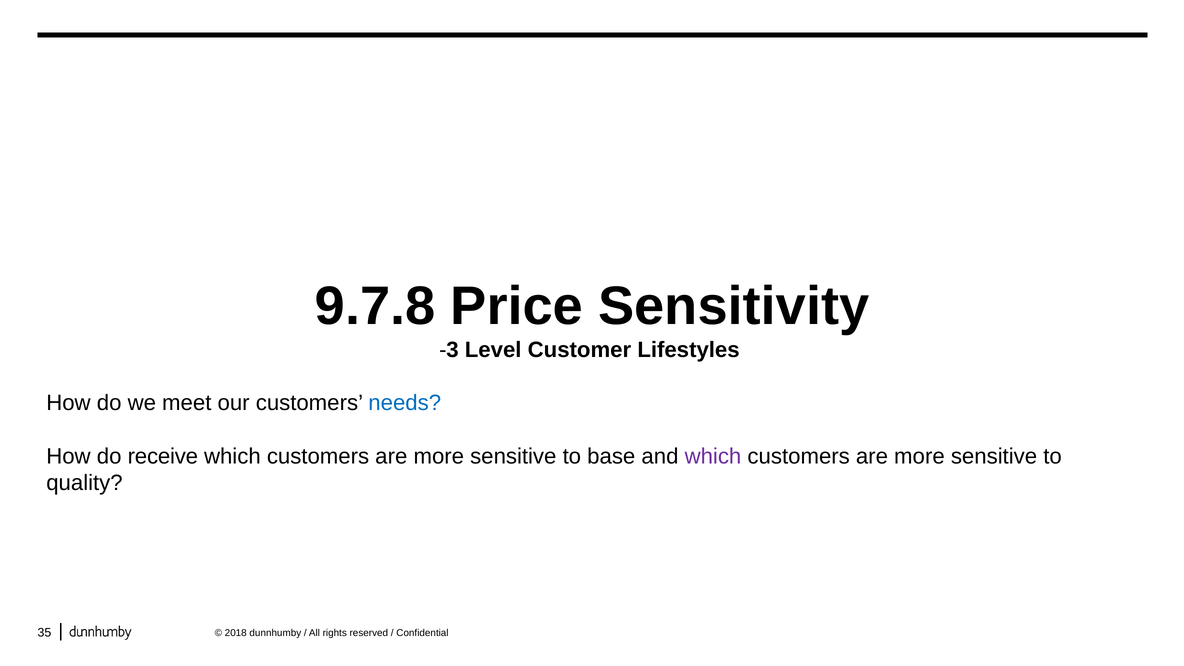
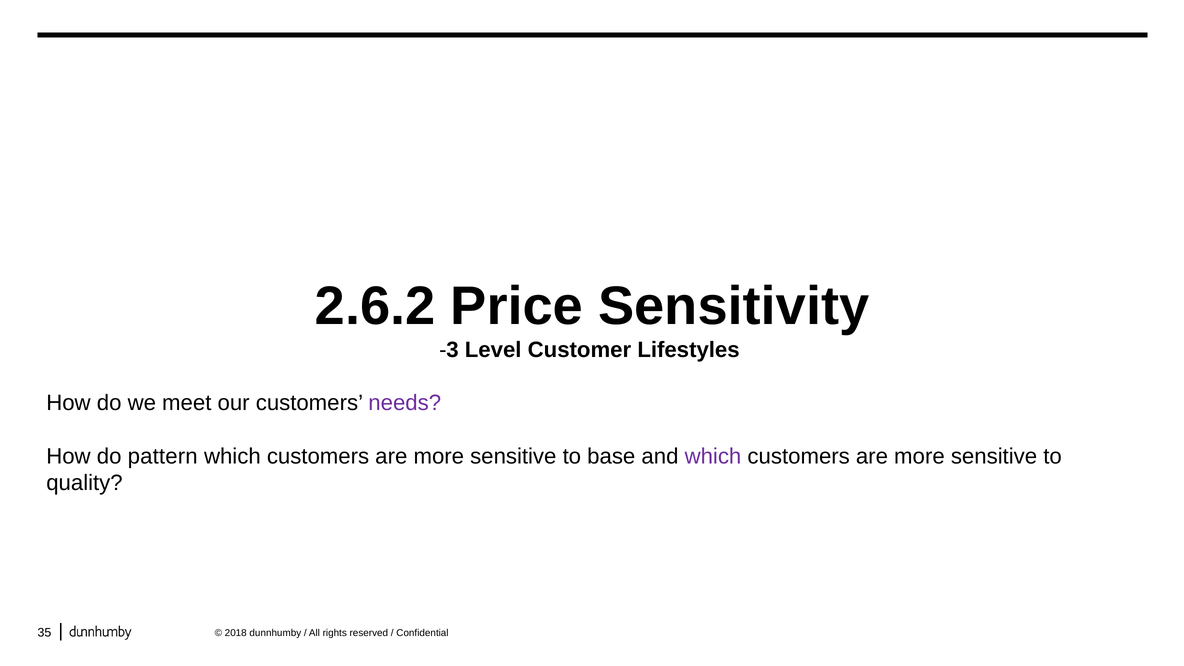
9.7.8: 9.7.8 -> 2.6.2
needs colour: blue -> purple
receive: receive -> pattern
